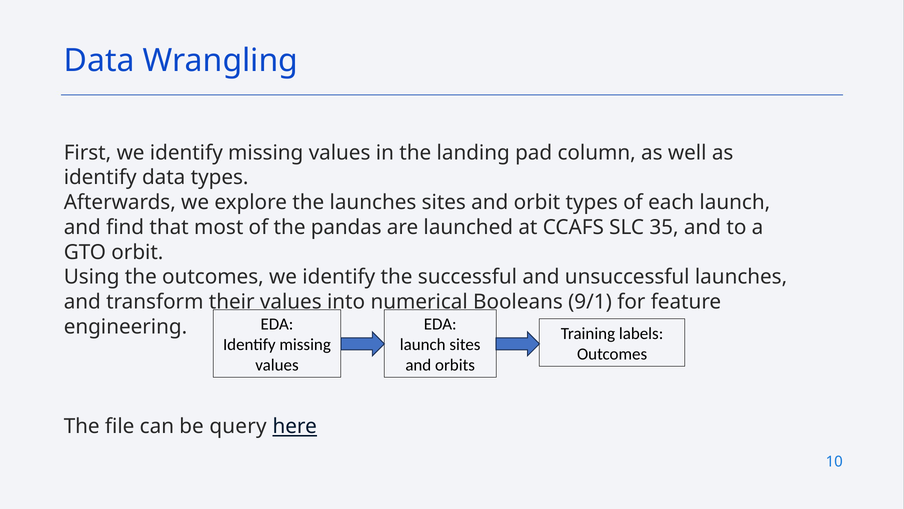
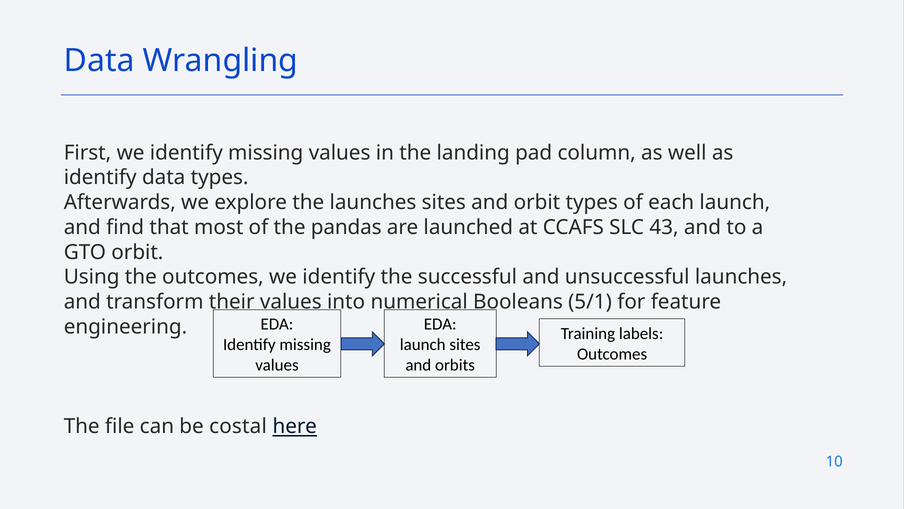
35: 35 -> 43
9/1: 9/1 -> 5/1
query: query -> costal
